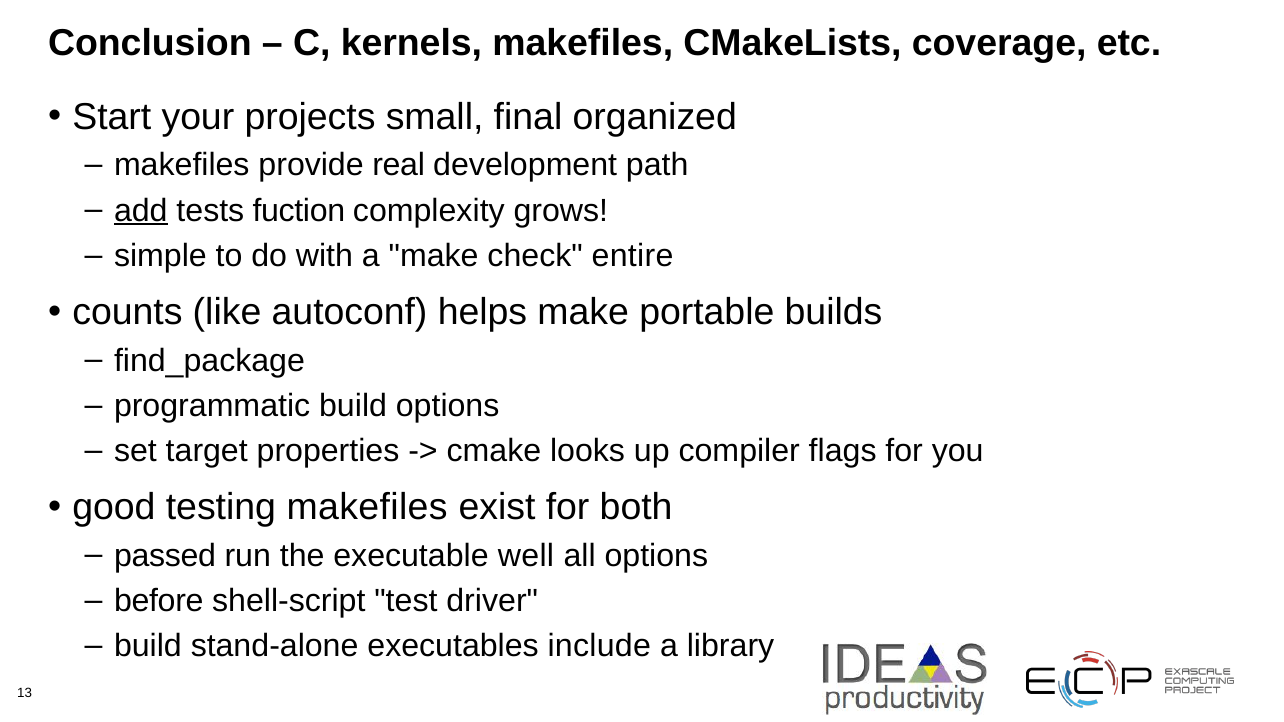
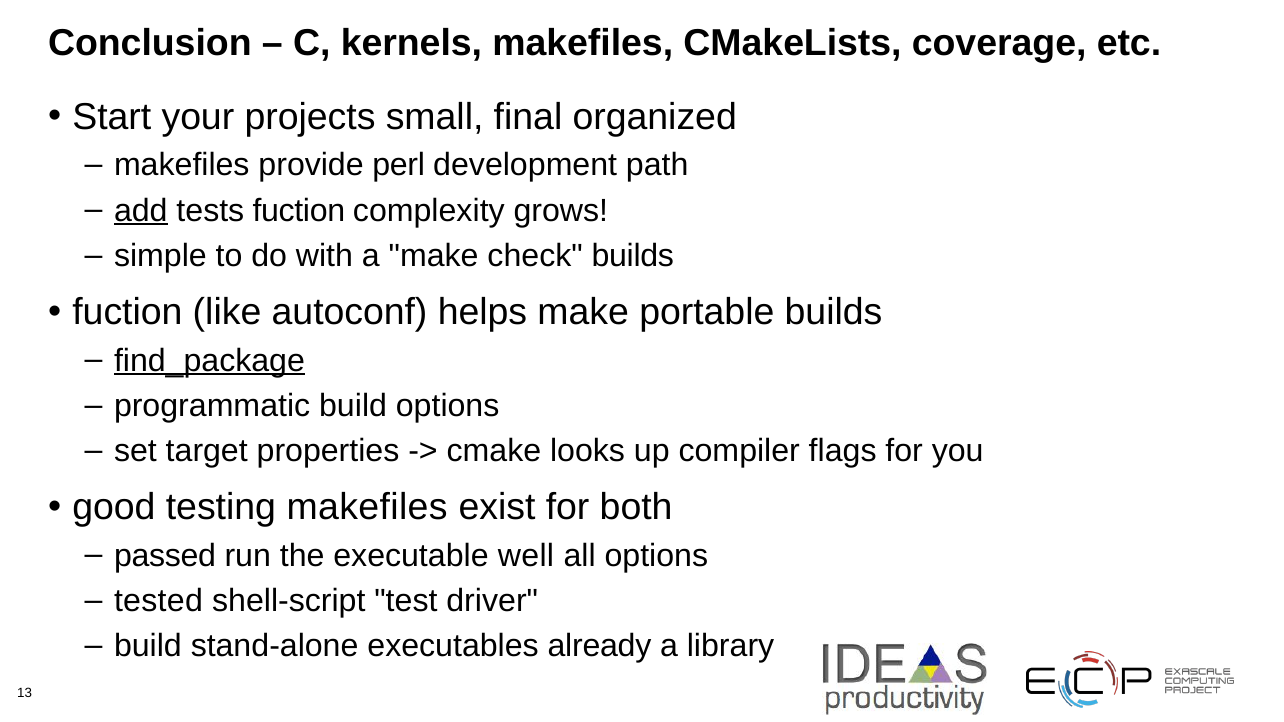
real: real -> perl
check entire: entire -> builds
counts at (127, 312): counts -> fuction
find_package underline: none -> present
before: before -> tested
include: include -> already
